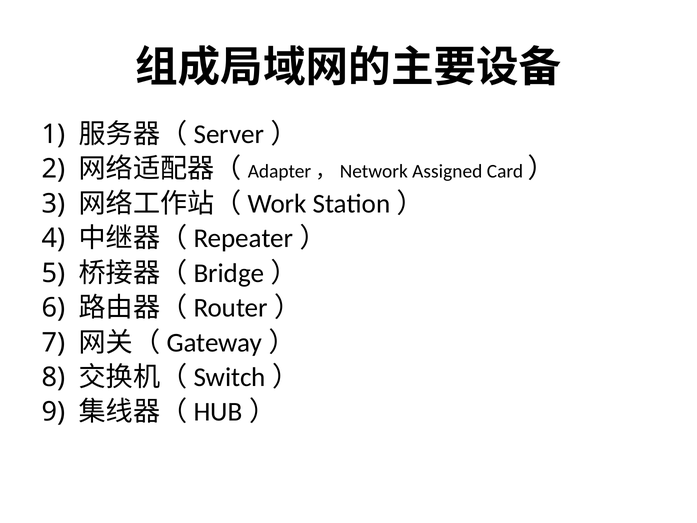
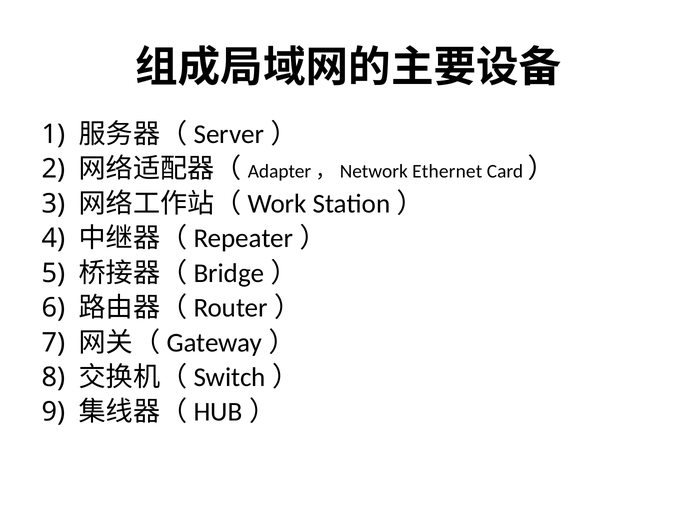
Assigned: Assigned -> Ethernet
